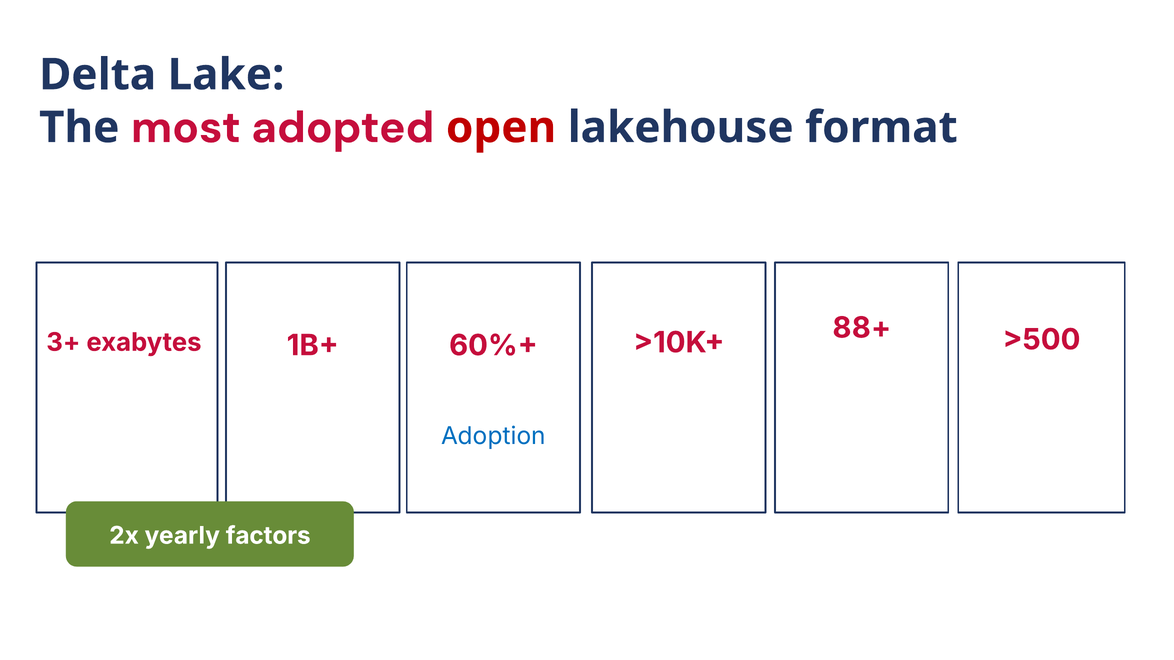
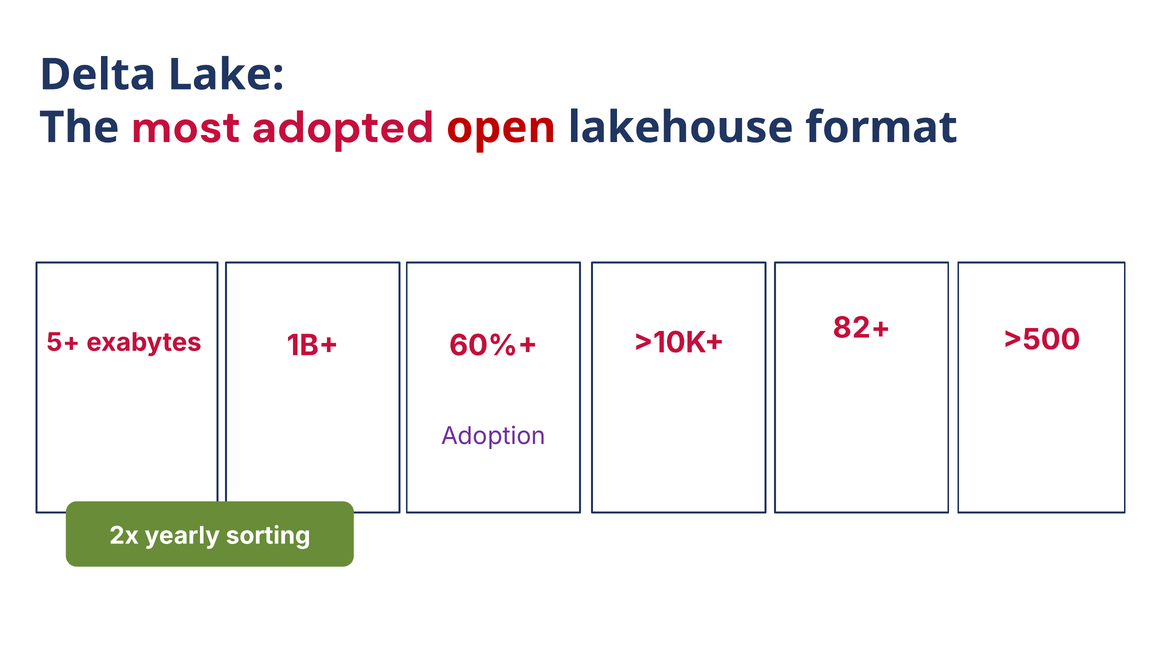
88+: 88+ -> 82+
3+: 3+ -> 5+
Adoption colour: blue -> purple
factors: factors -> sorting
